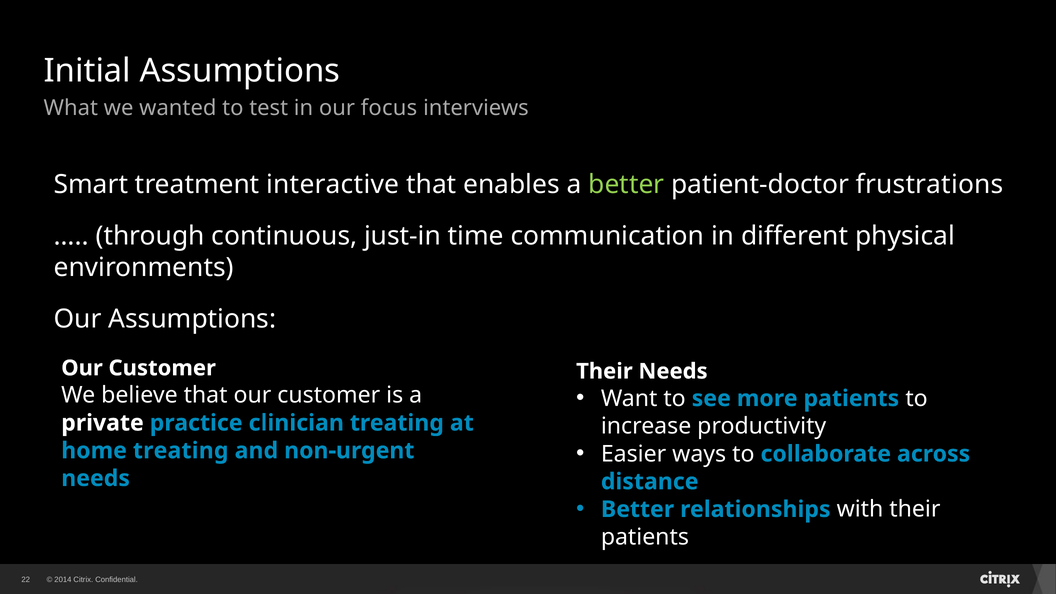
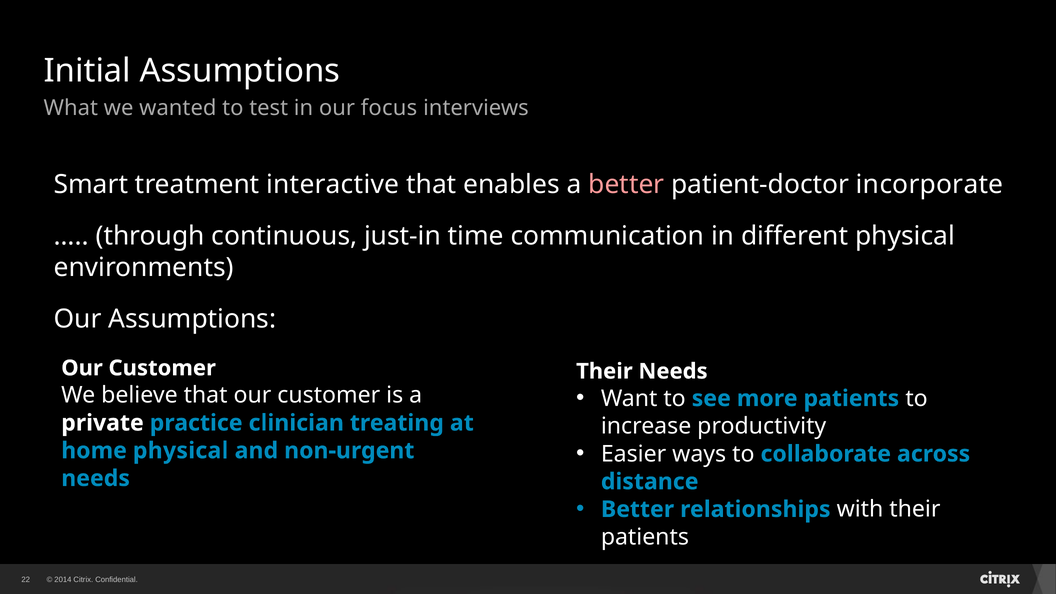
better at (626, 185) colour: light green -> pink
frustrations: frustrations -> incorporate
home treating: treating -> physical
